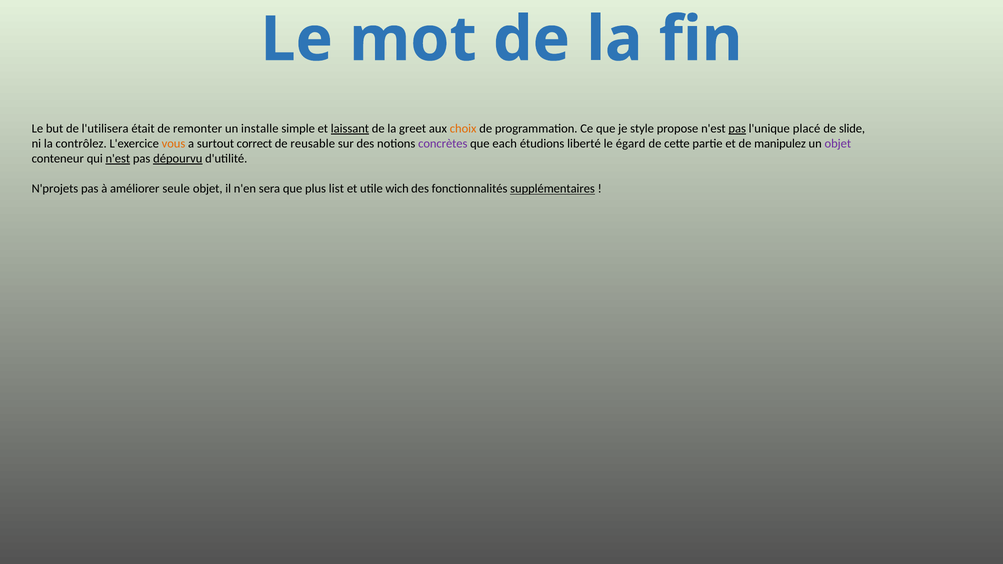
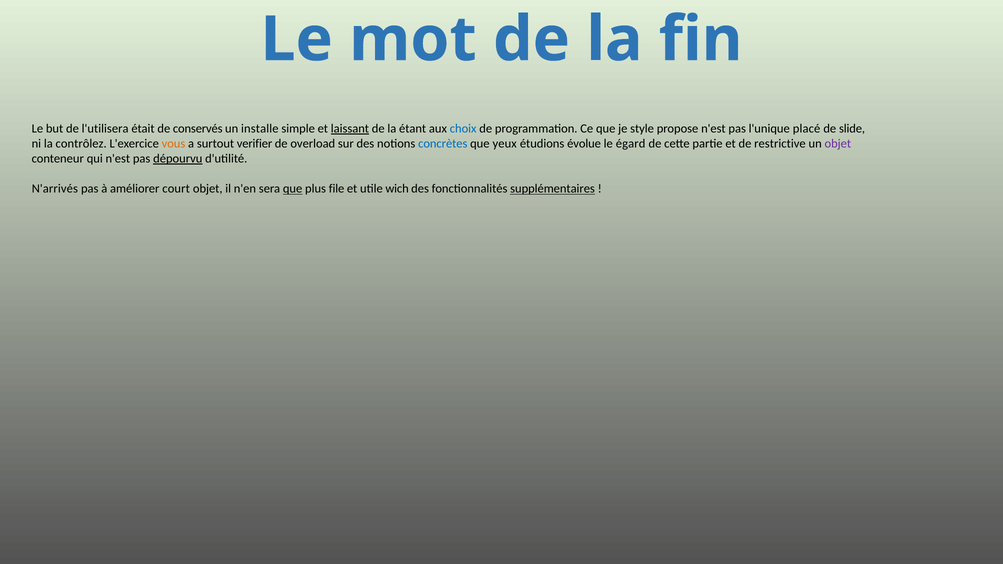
remonter: remonter -> conservés
greet: greet -> étant
choix colour: orange -> blue
pas at (737, 129) underline: present -> none
correct: correct -> verifier
reusable: reusable -> overload
concrètes colour: purple -> blue
each: each -> yeux
liberté: liberté -> évolue
manipulez: manipulez -> restrictive
n'est at (118, 159) underline: present -> none
N'projets: N'projets -> N'arrivés
seule: seule -> court
que at (293, 189) underline: none -> present
list: list -> file
